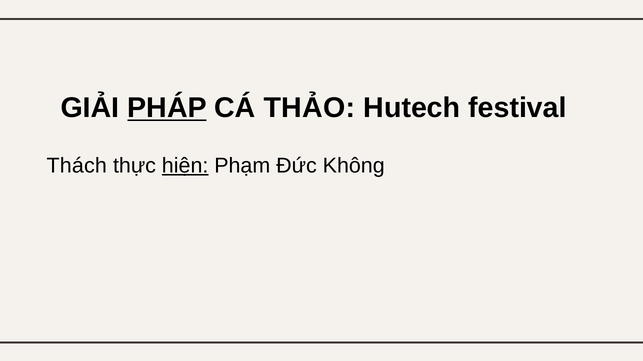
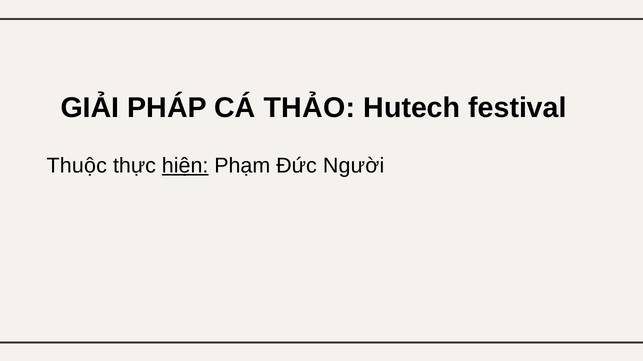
PHÁP underline: present -> none
Thách: Thách -> Thuộc
Không: Không -> Người
